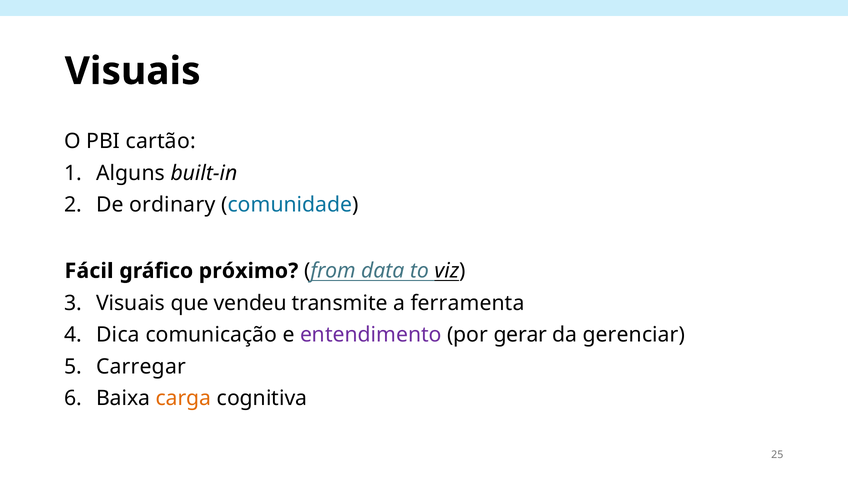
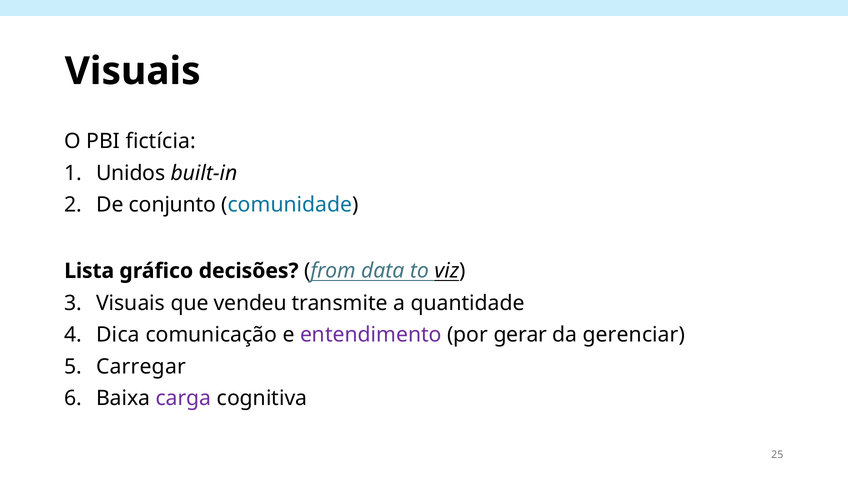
cartão: cartão -> fictícia
Alguns: Alguns -> Unidos
ordinary: ordinary -> conjunto
Fácil: Fácil -> Lista
próximo: próximo -> decisões
ferramenta: ferramenta -> quantidade
carga colour: orange -> purple
